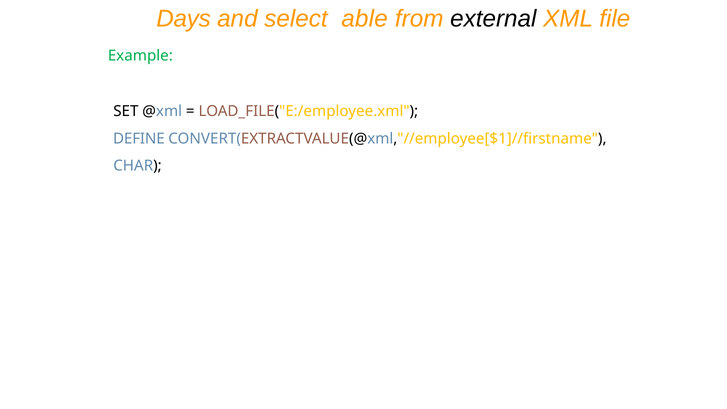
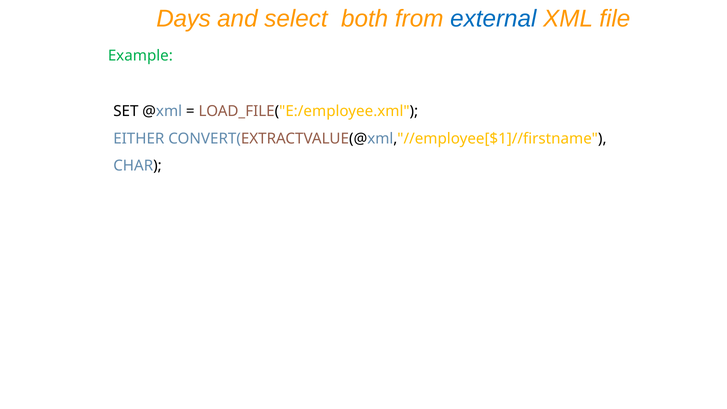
able: able -> both
external colour: black -> blue
DEFINE: DEFINE -> EITHER
